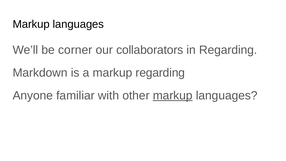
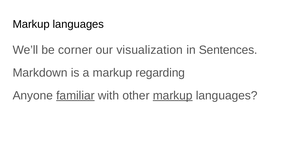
collaborators: collaborators -> visualization
in Regarding: Regarding -> Sentences
familiar underline: none -> present
